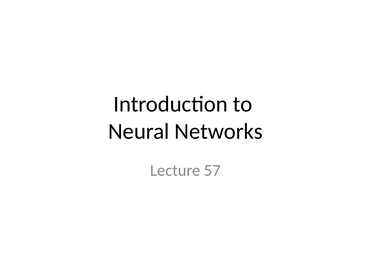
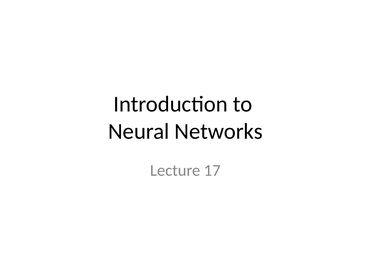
57: 57 -> 17
